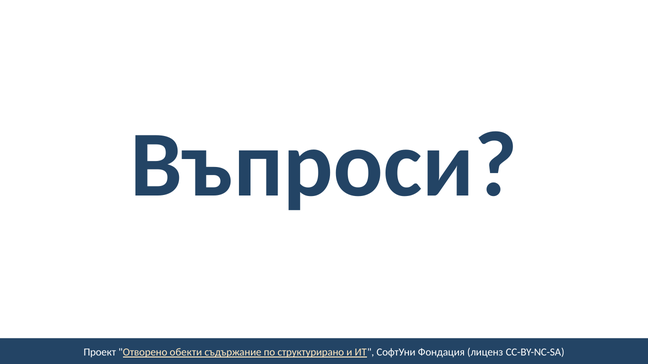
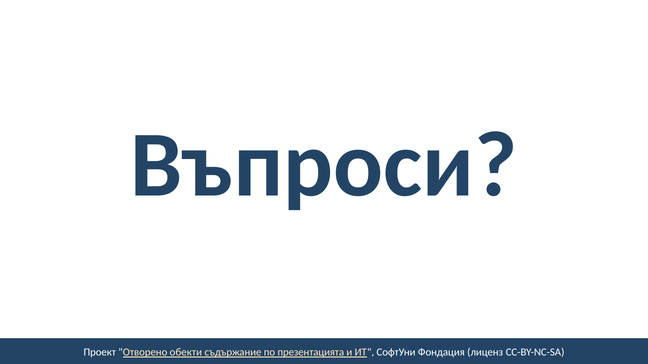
структурирано: структурирано -> презентацията
